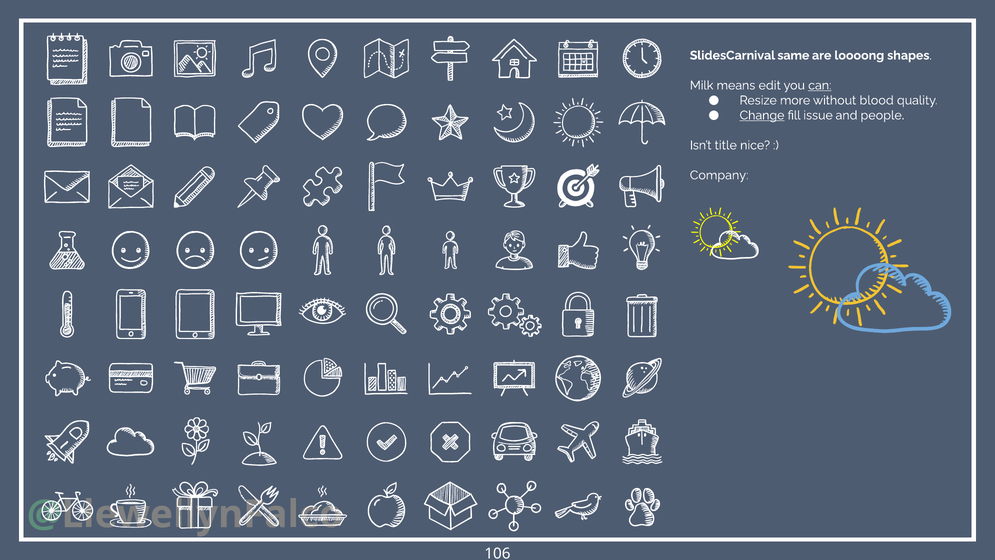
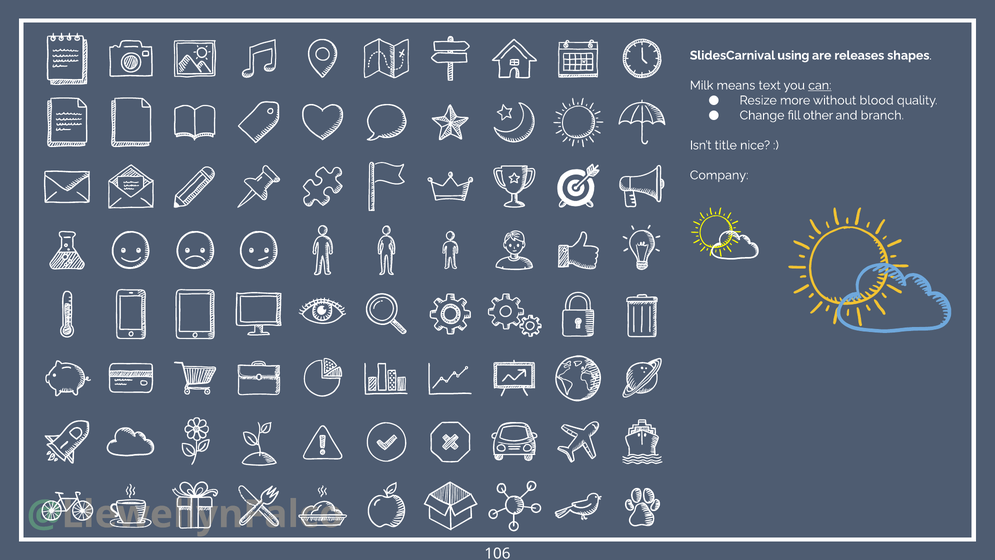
same: same -> using
loooong: loooong -> releases
edit: edit -> text
Change underline: present -> none
issue: issue -> other
people: people -> branch
